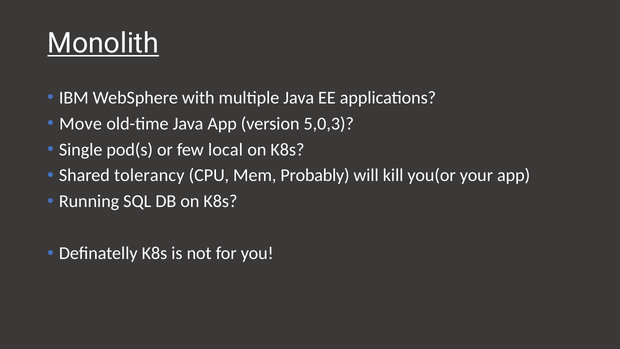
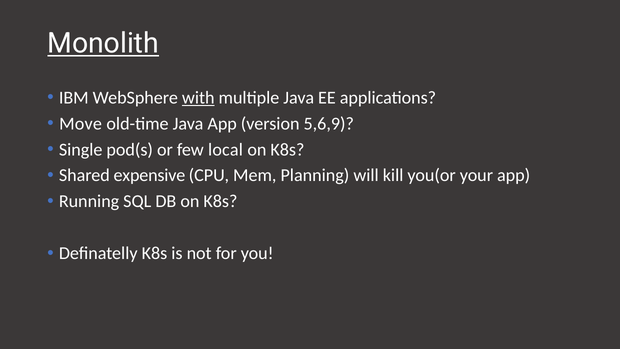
with underline: none -> present
5,0,3: 5,0,3 -> 5,6,9
tolerancy: tolerancy -> expensive
Probably: Probably -> Planning
